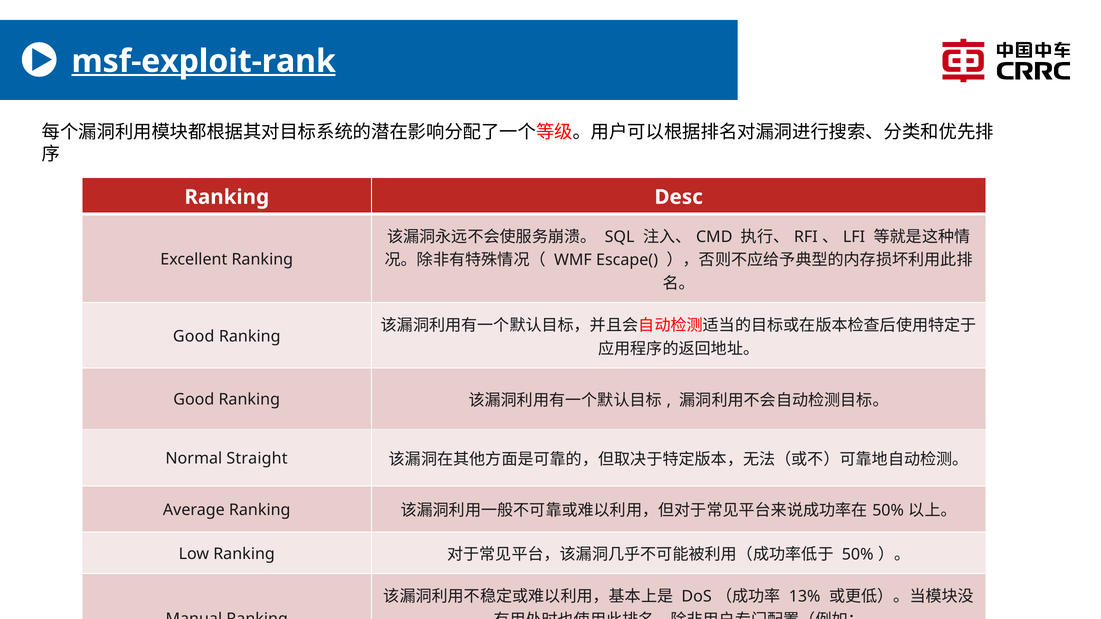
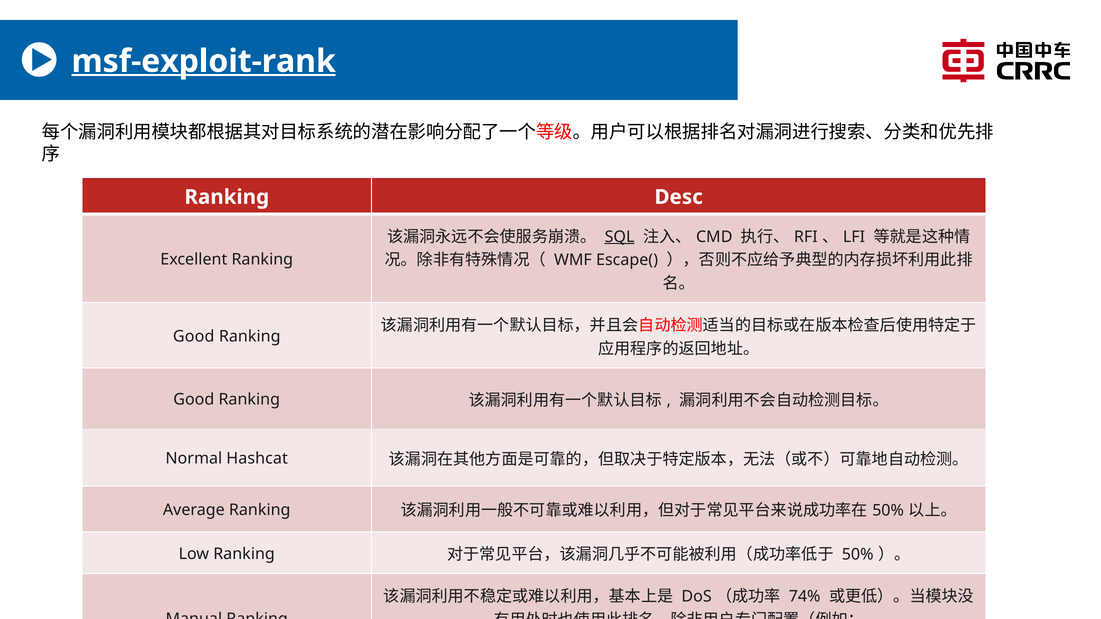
SQL underline: none -> present
Straight: Straight -> Hashcat
13%: 13% -> 74%
